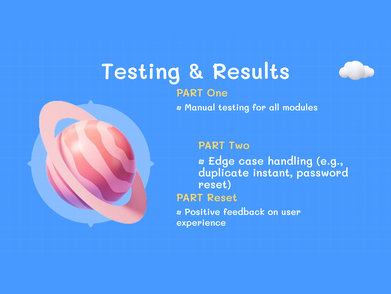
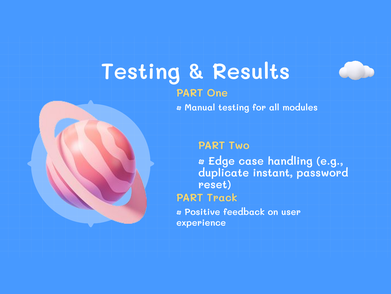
PART Reset: Reset -> Track
